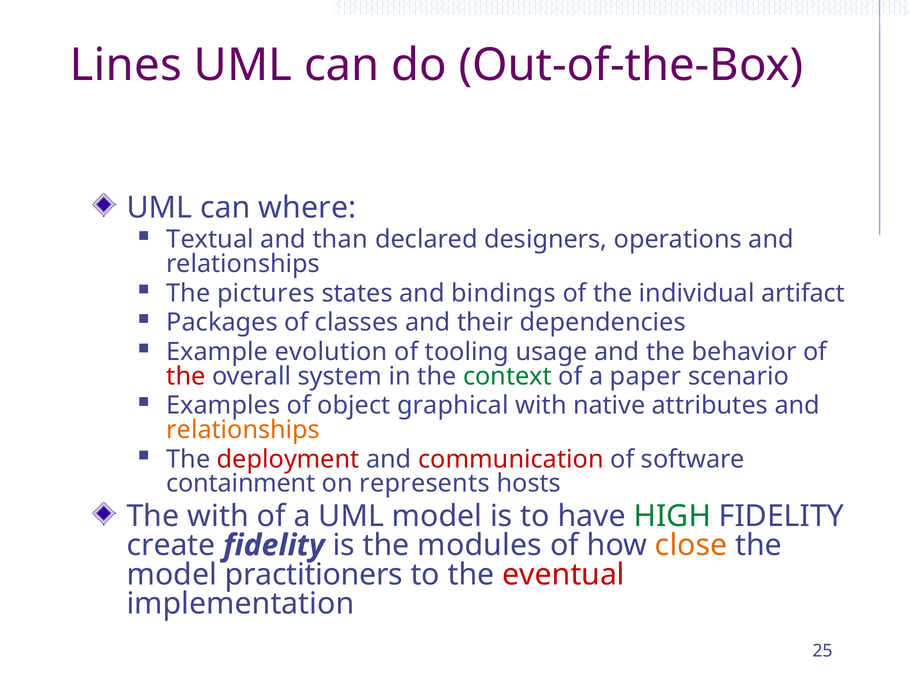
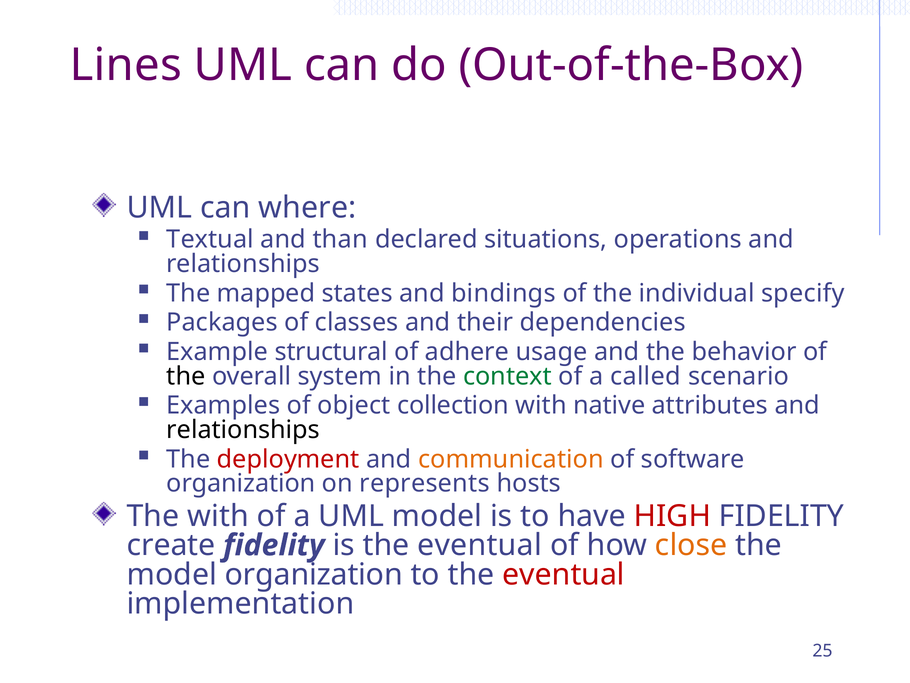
designers: designers -> situations
pictures: pictures -> mapped
artifact: artifact -> specify
evolution: evolution -> structural
tooling: tooling -> adhere
the at (186, 376) colour: red -> black
paper: paper -> called
graphical: graphical -> collection
relationships at (243, 430) colour: orange -> black
communication colour: red -> orange
containment at (241, 483): containment -> organization
HIGH colour: green -> red
is the modules: modules -> eventual
model practitioners: practitioners -> organization
